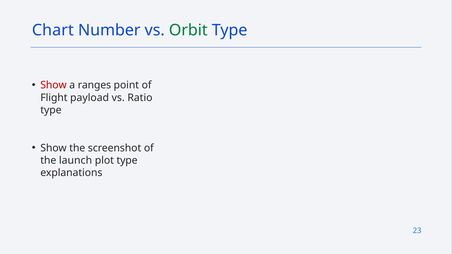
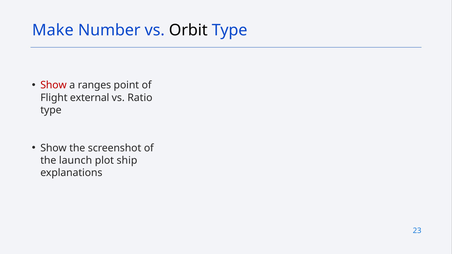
Chart: Chart -> Make
Orbit colour: green -> black
payload: payload -> external
plot type: type -> ship
